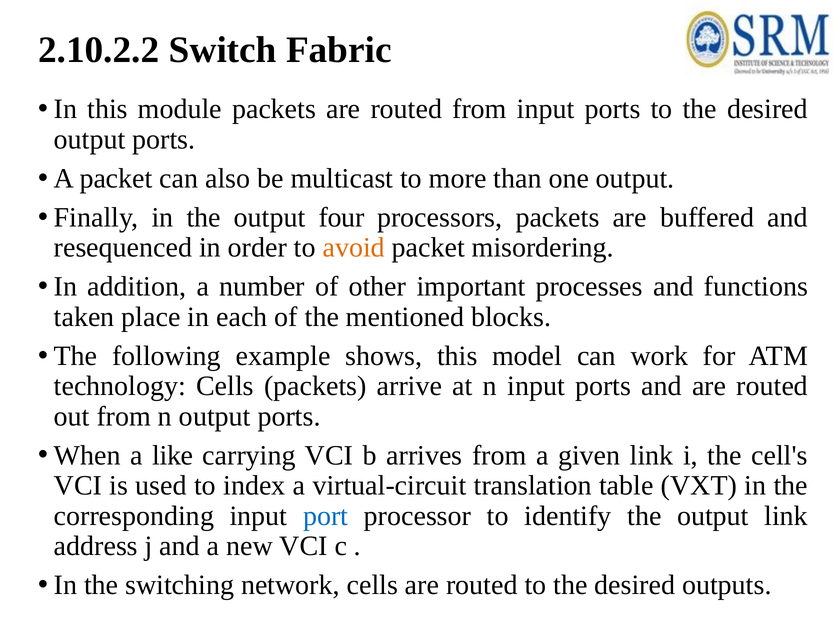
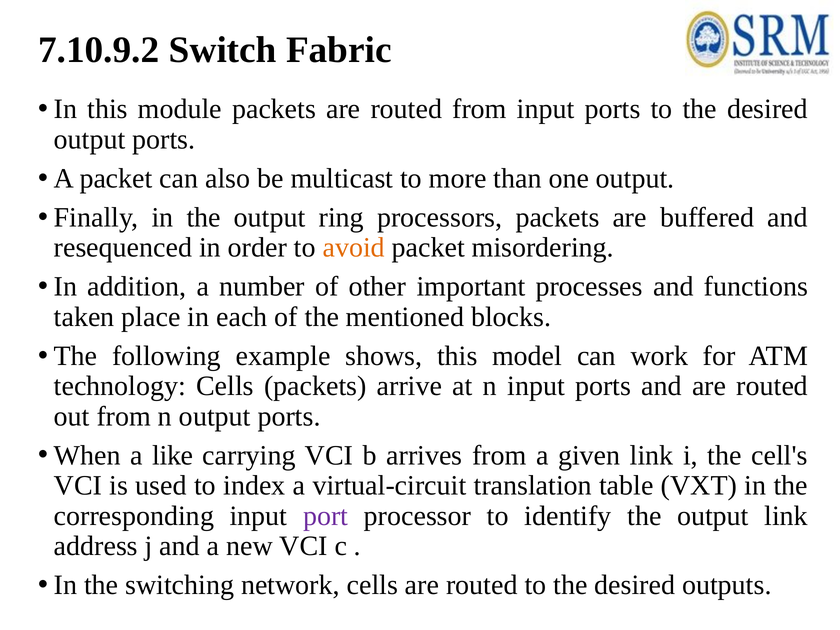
2.10.2.2: 2.10.2.2 -> 7.10.9.2
four: four -> ring
port colour: blue -> purple
